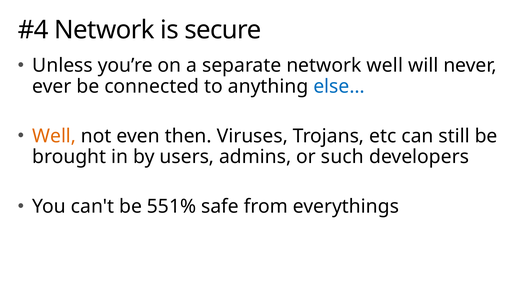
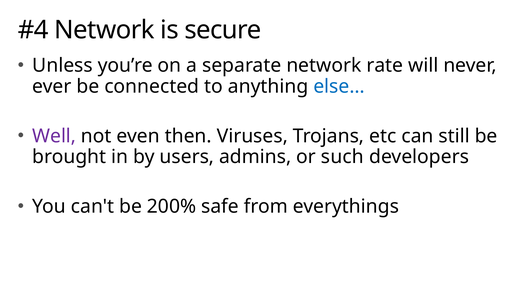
network well: well -> rate
Well at (54, 136) colour: orange -> purple
551%: 551% -> 200%
